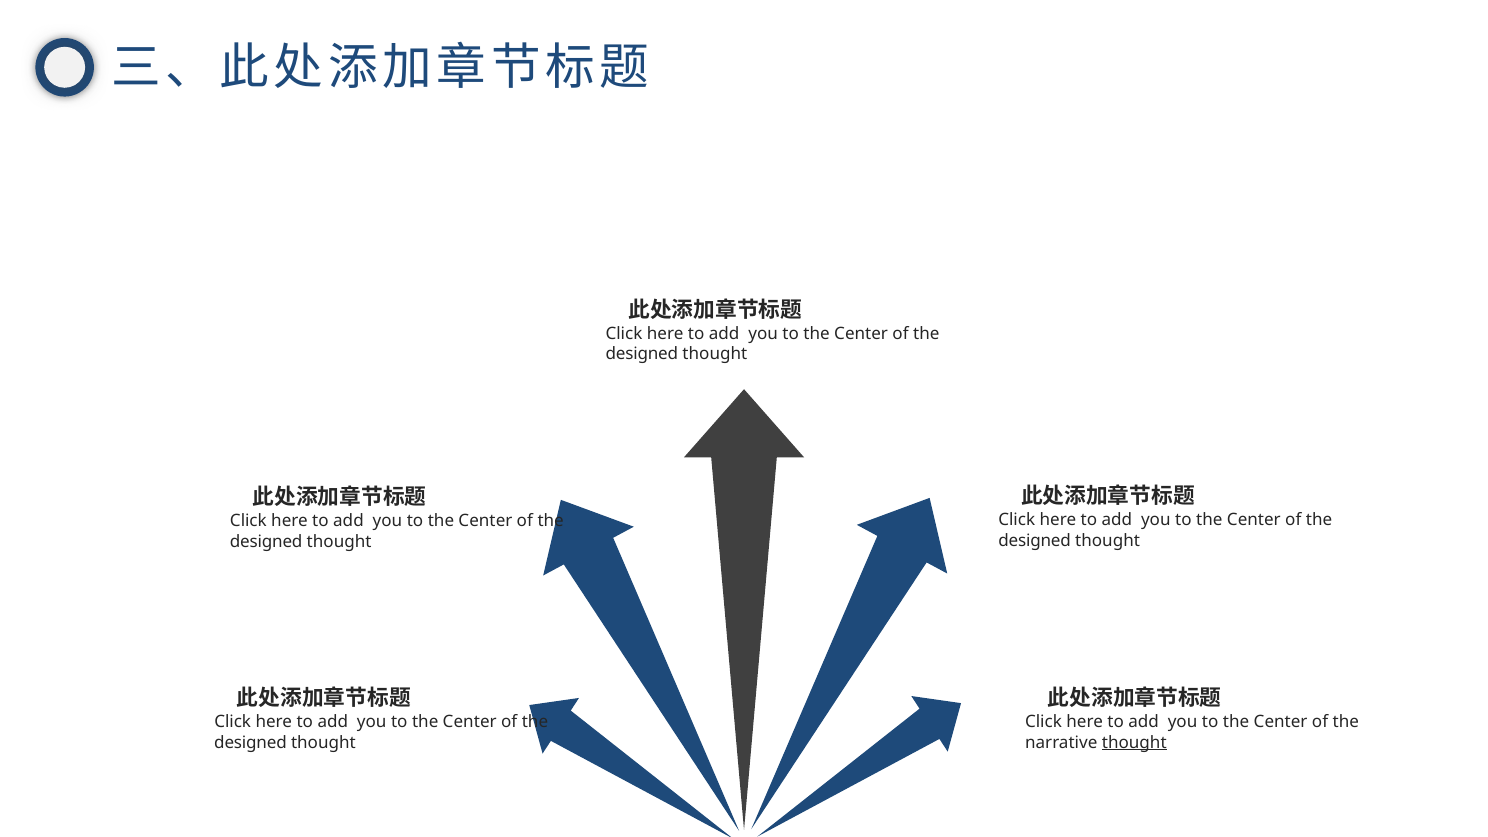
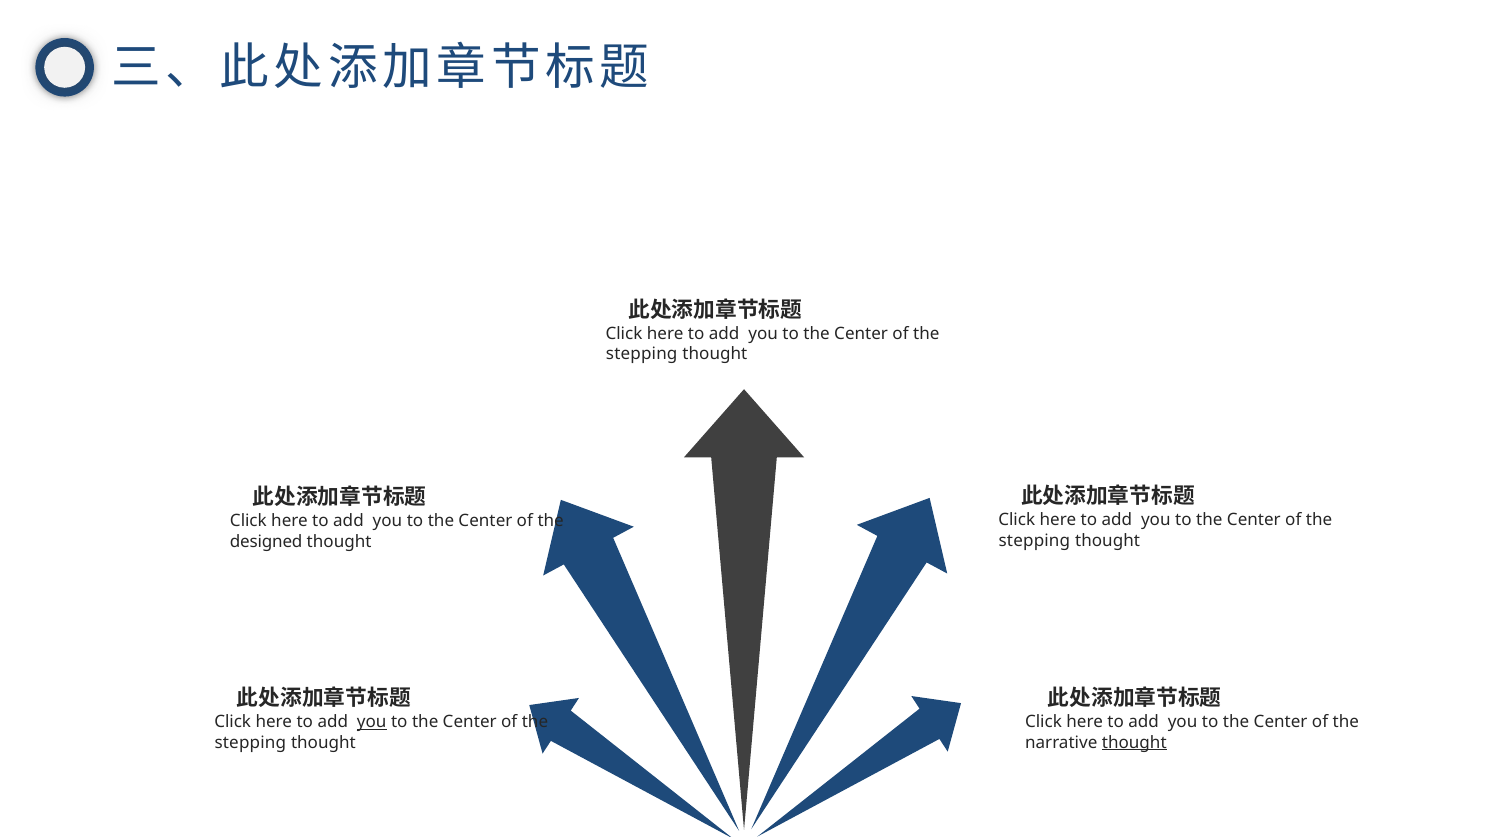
designed at (642, 354): designed -> stepping
designed at (1035, 541): designed -> stepping
you at (372, 722) underline: none -> present
designed at (250, 742): designed -> stepping
